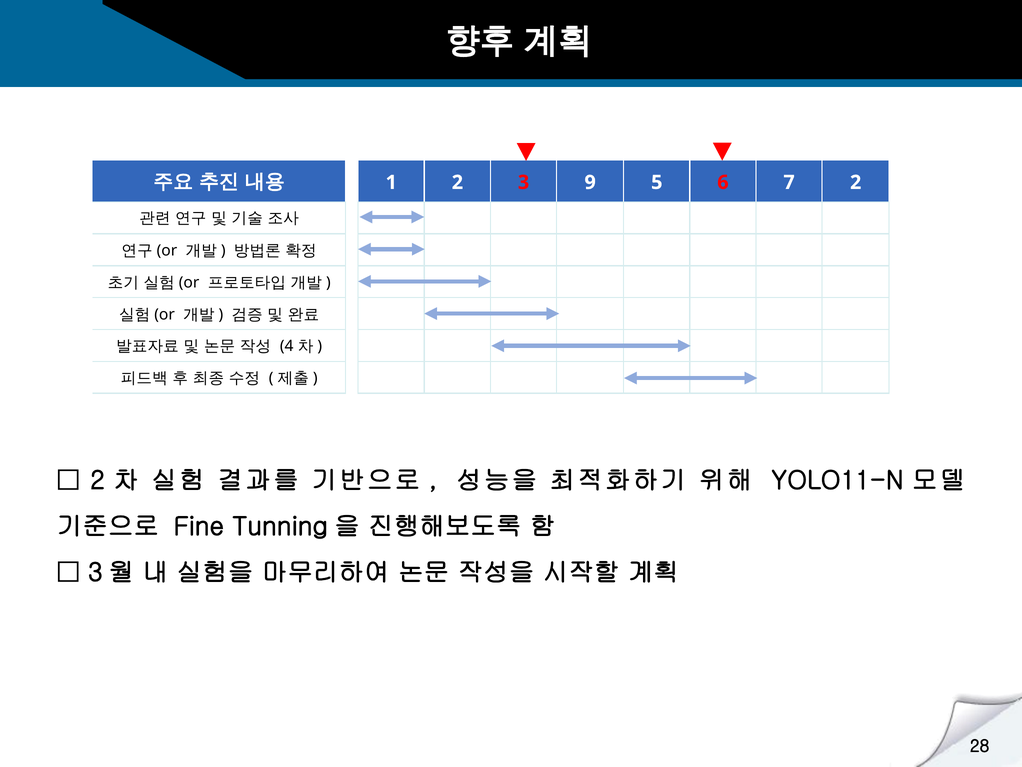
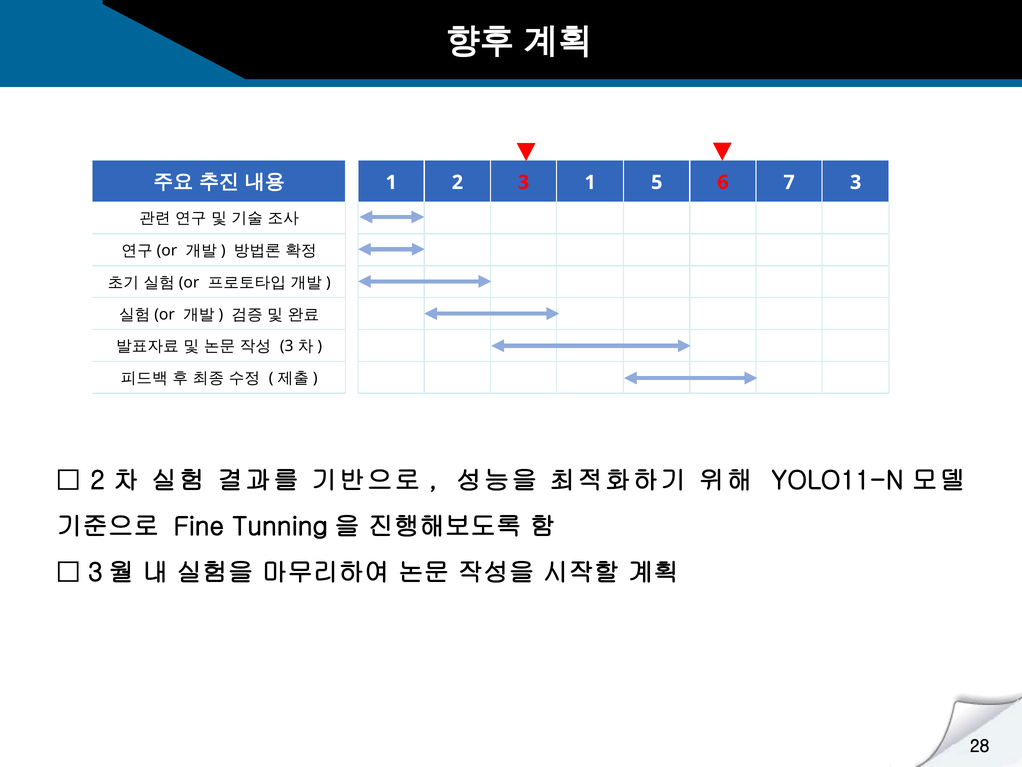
3 9: 9 -> 1
7 2: 2 -> 3
4 at (287, 346): 4 -> 3
